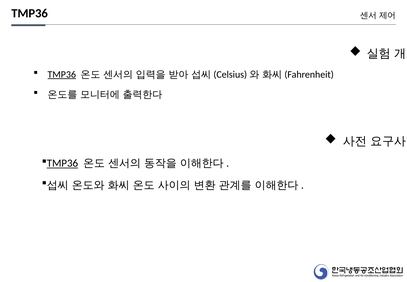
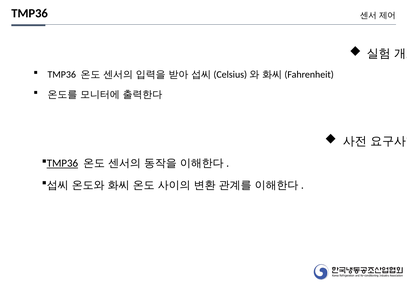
TMP36 at (62, 74) underline: present -> none
